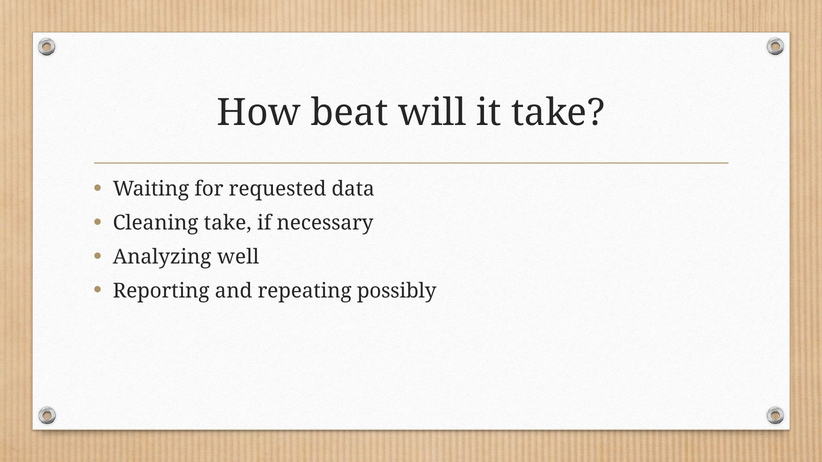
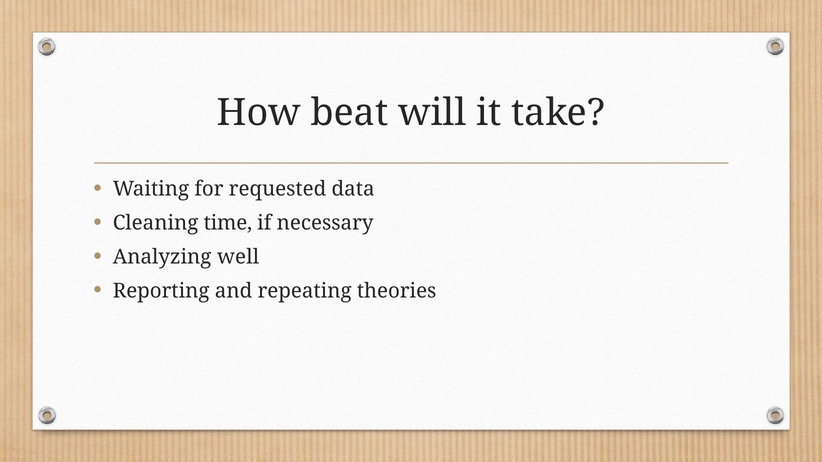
Cleaning take: take -> time
possibly: possibly -> theories
